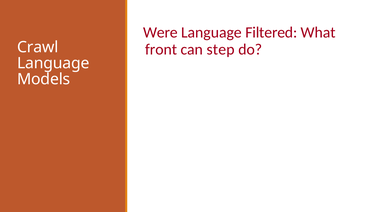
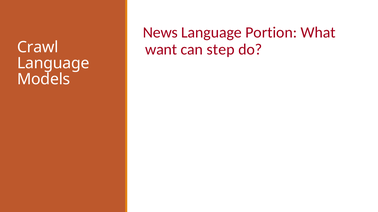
Were: Were -> News
Filtered: Filtered -> Portion
front: front -> want
